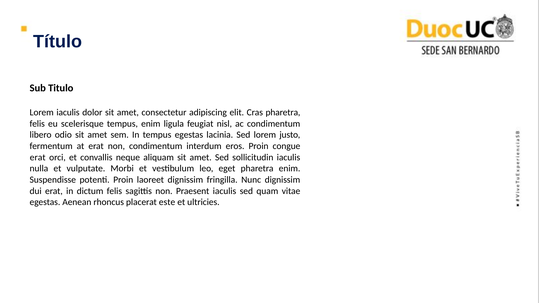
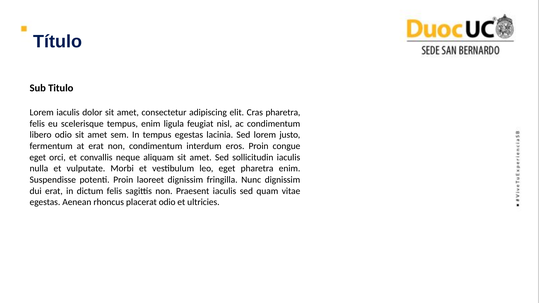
erat at (38, 157): erat -> eget
placerat este: este -> odio
